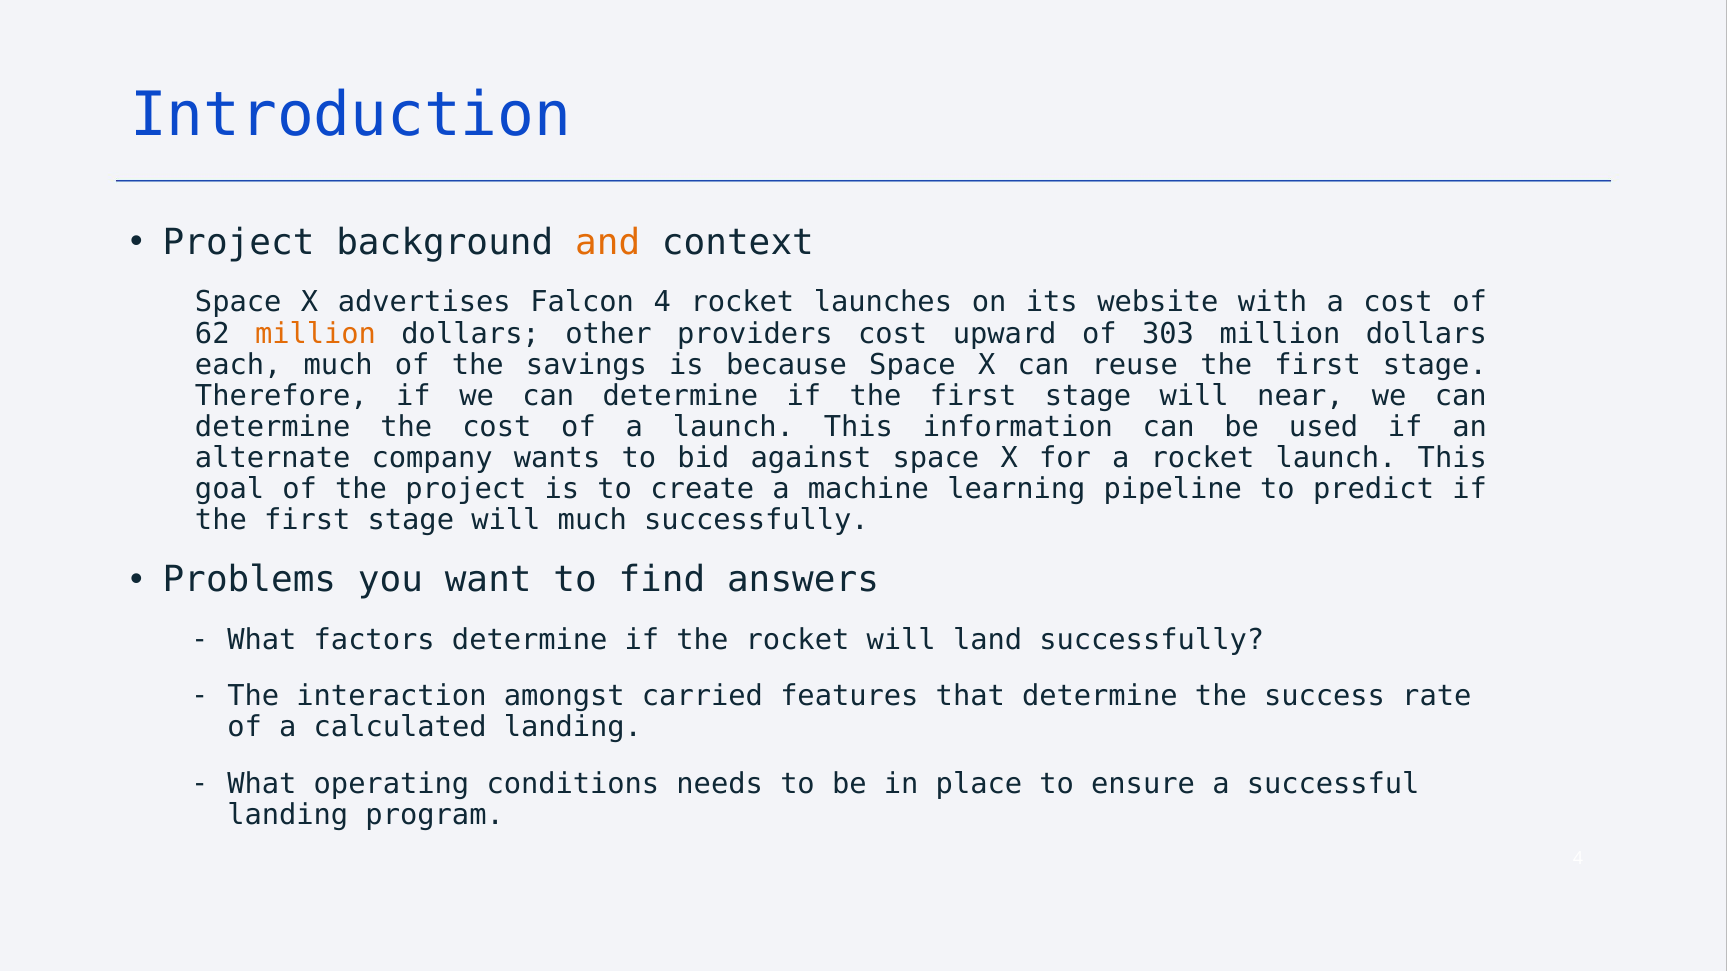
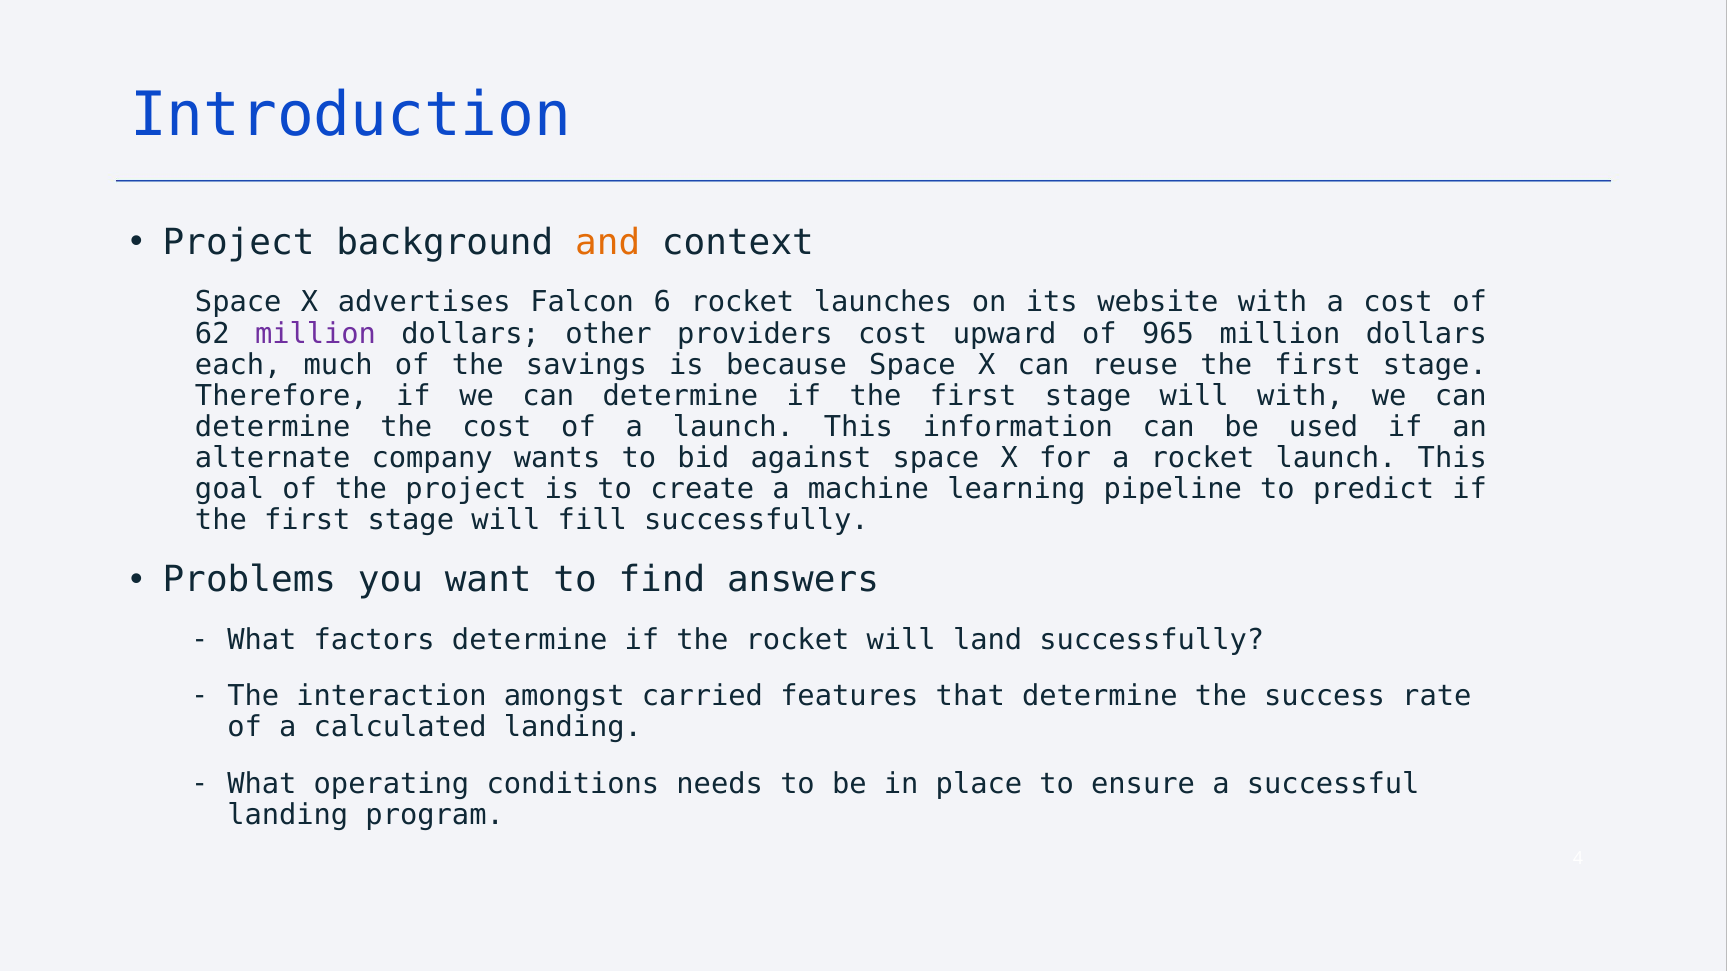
Falcon 4: 4 -> 6
million at (316, 334) colour: orange -> purple
303: 303 -> 965
will near: near -> with
will much: much -> fill
